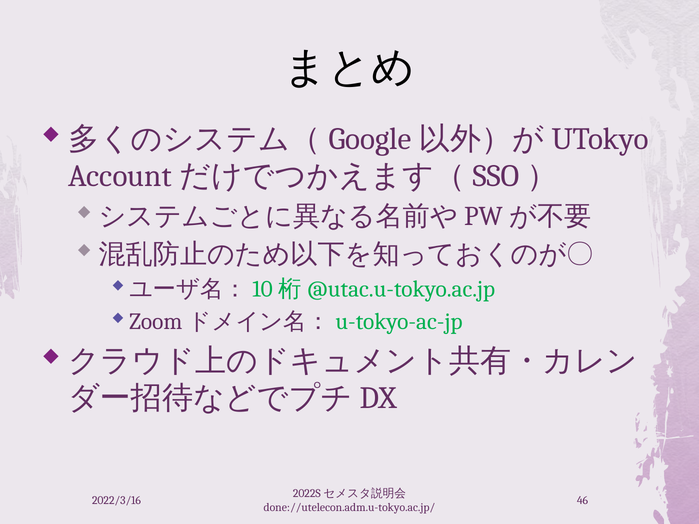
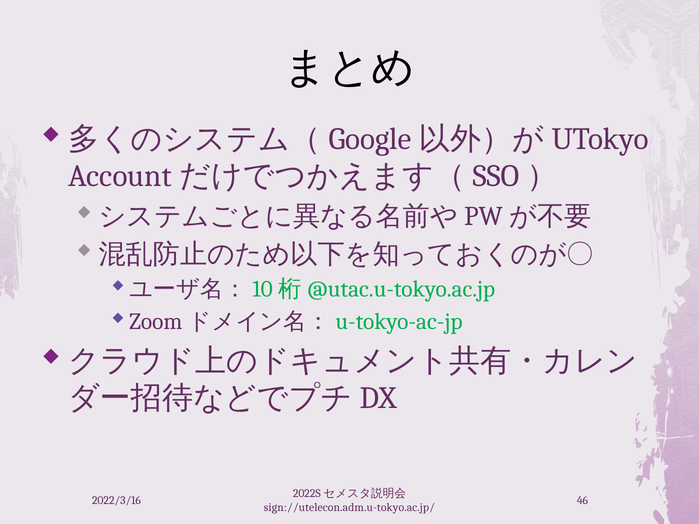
done://utelecon.adm.u-tokyo.ac.jp/: done://utelecon.adm.u-tokyo.ac.jp/ -> sign://utelecon.adm.u-tokyo.ac.jp/
